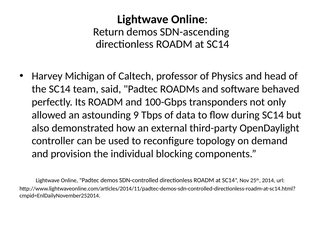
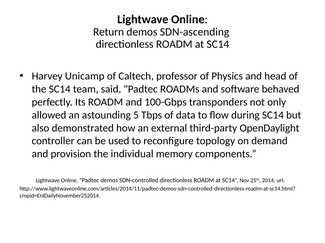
Michigan: Michigan -> Unicamp
9: 9 -> 5
blocking: blocking -> memory
